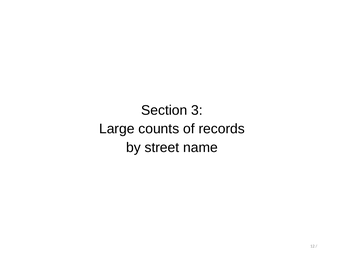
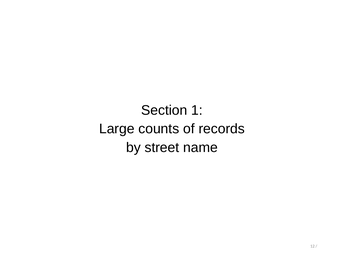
3: 3 -> 1
